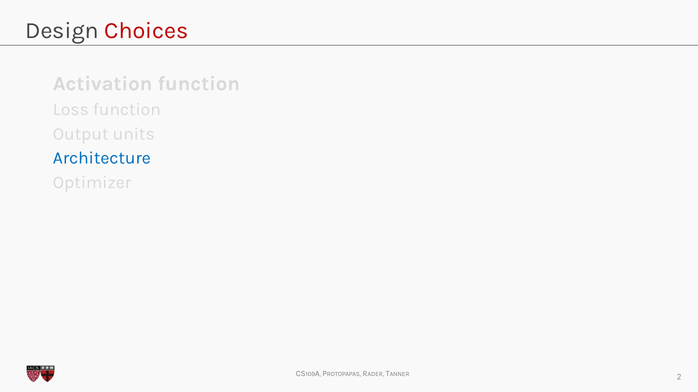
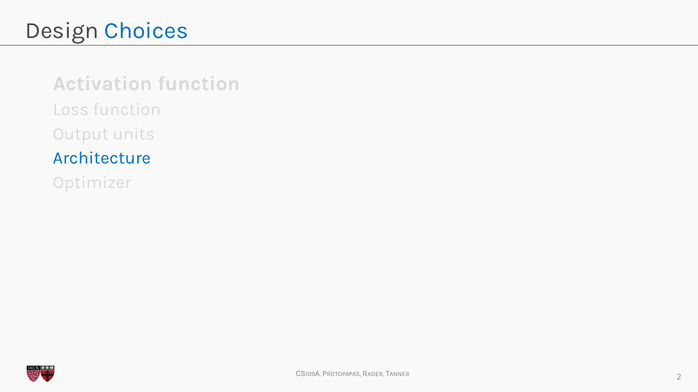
Choices colour: red -> blue
